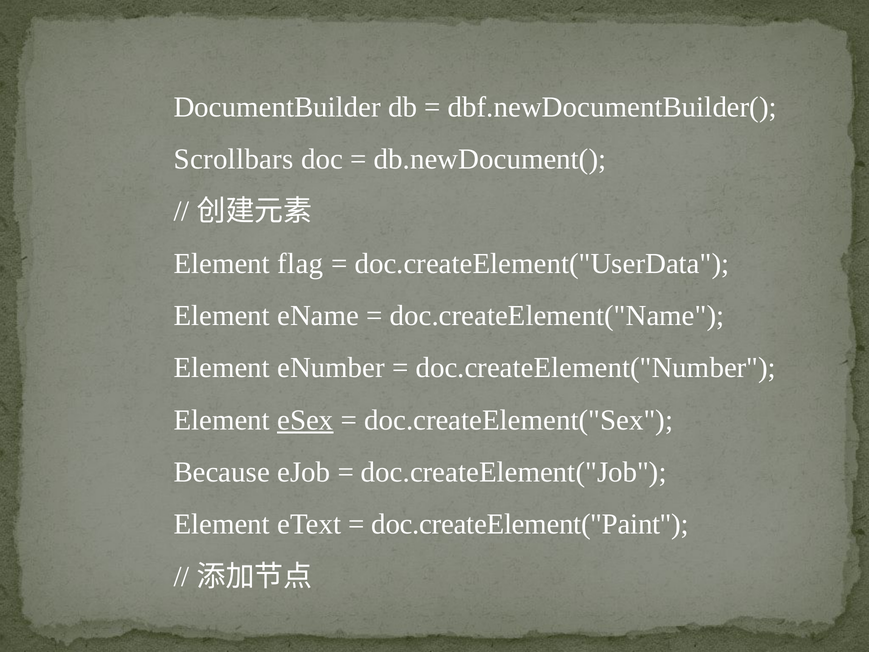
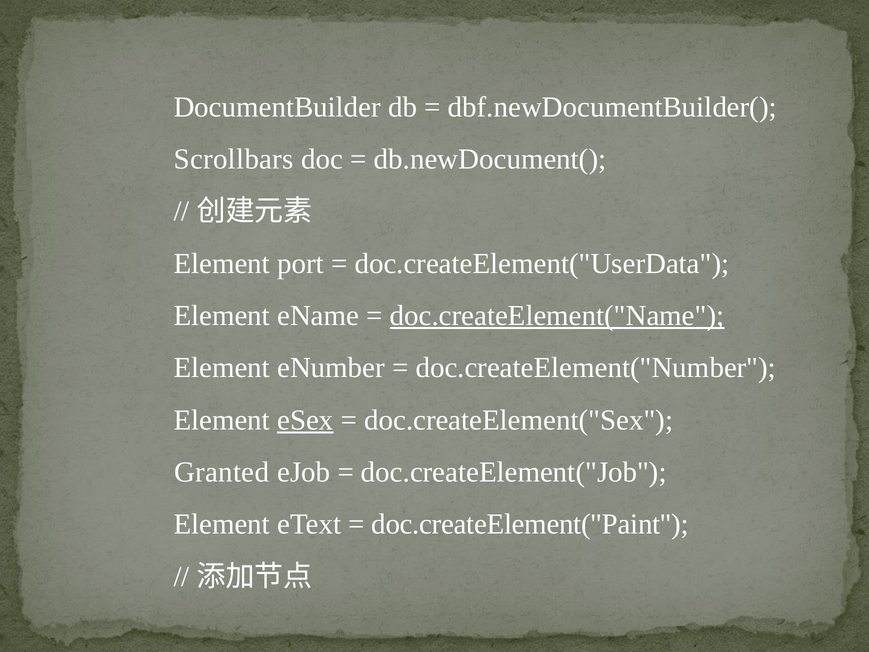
flag: flag -> port
doc.createElement("Name underline: none -> present
Because: Because -> Granted
